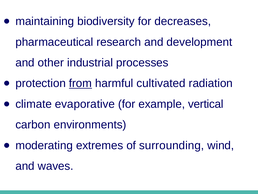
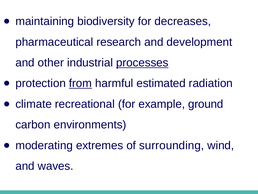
processes underline: none -> present
cultivated: cultivated -> estimated
evaporative: evaporative -> recreational
vertical: vertical -> ground
